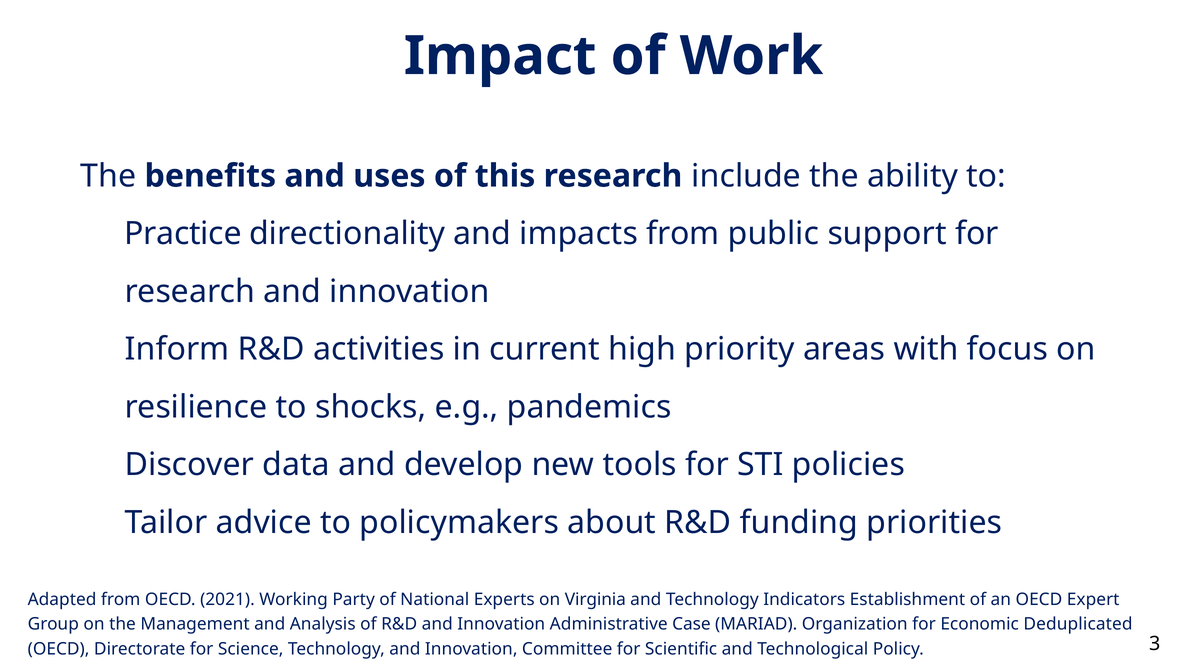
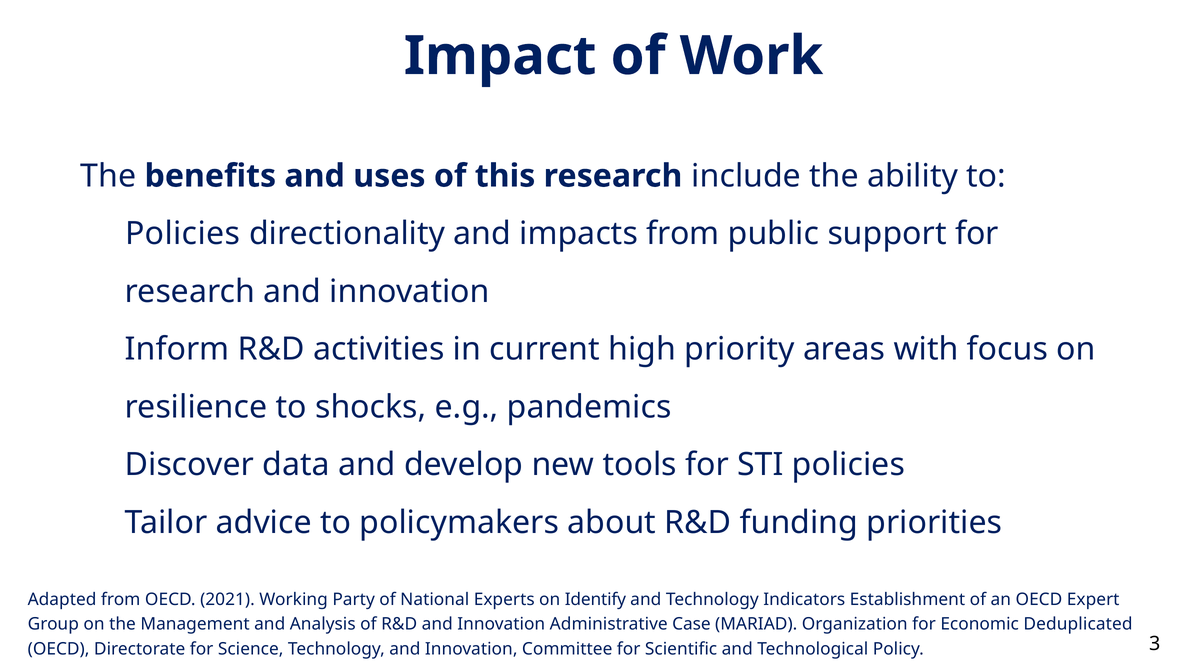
Practice at (183, 234): Practice -> Policies
Virginia: Virginia -> Identify
